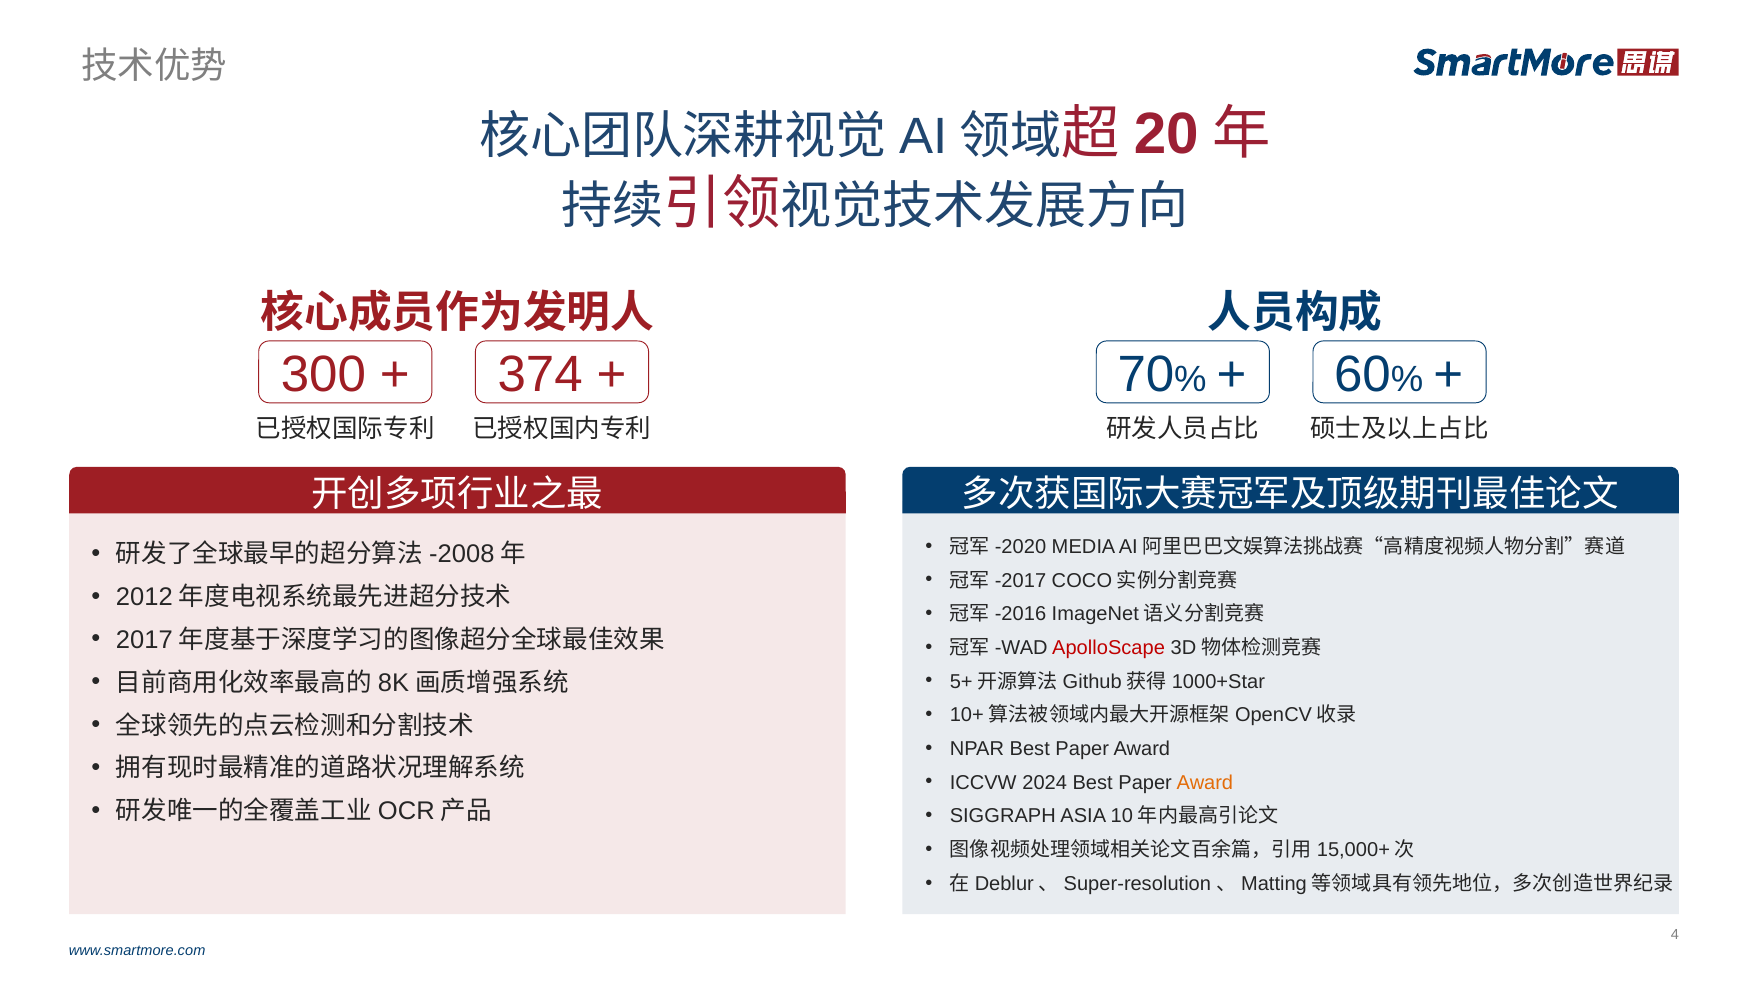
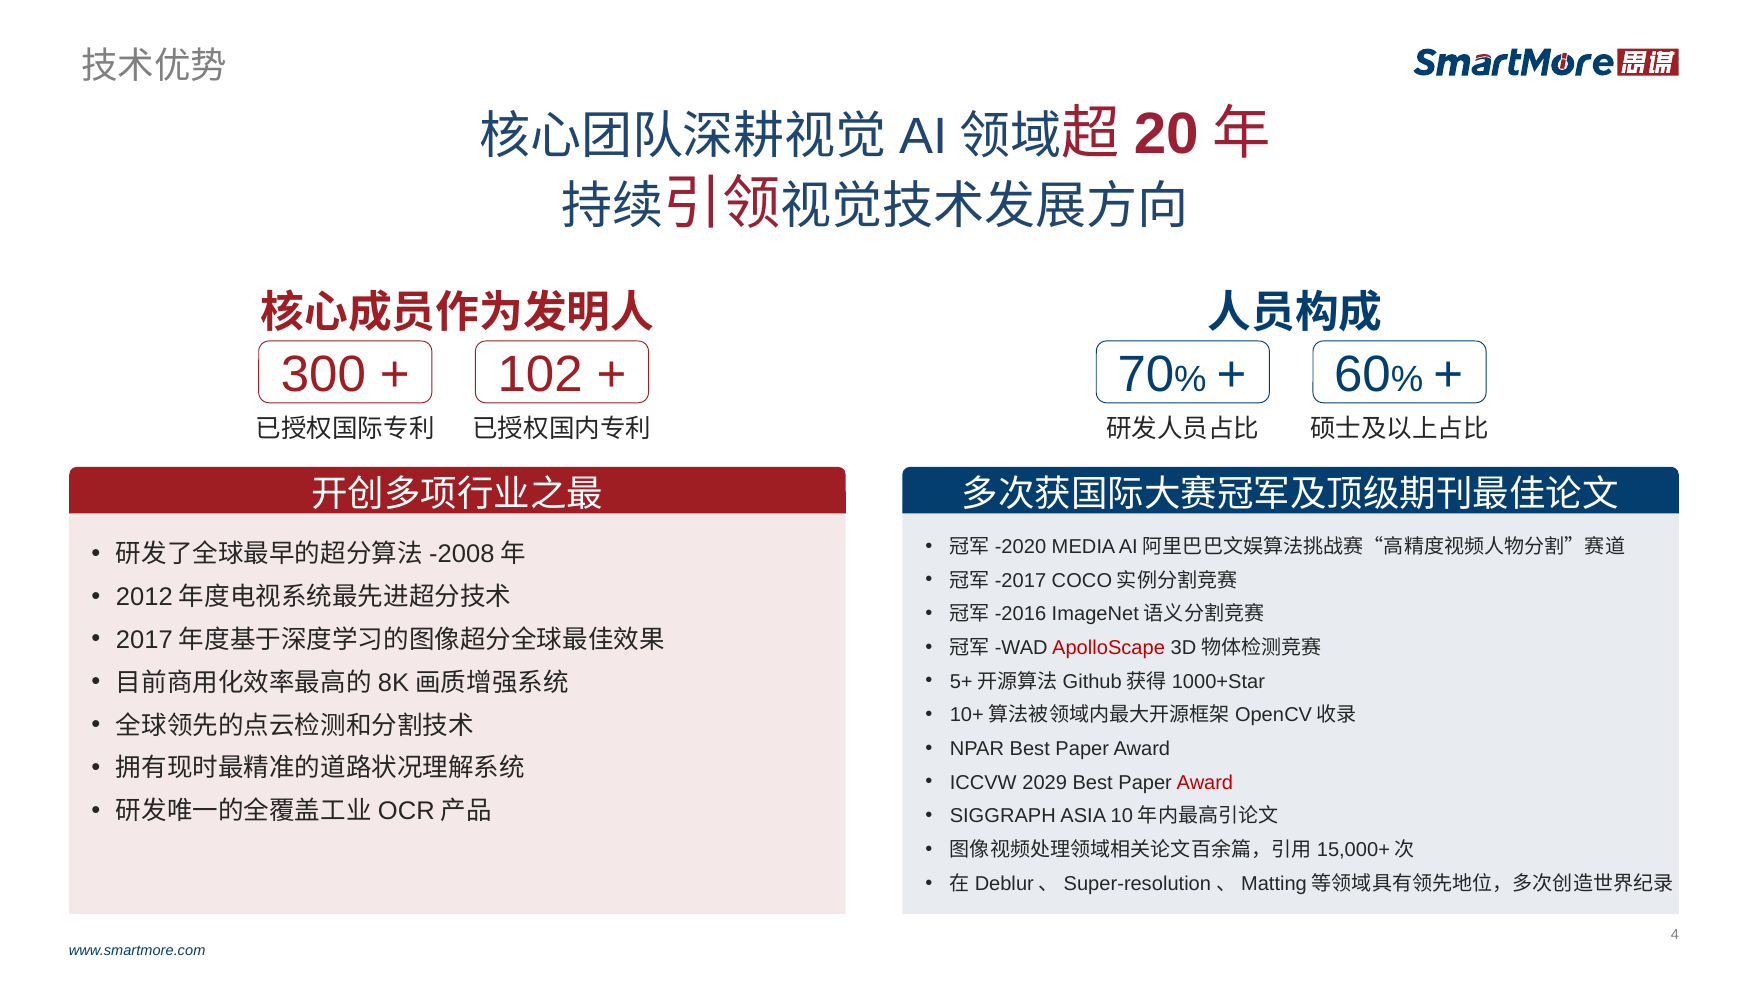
374: 374 -> 102
2024: 2024 -> 2029
Award at (1205, 783) colour: orange -> red
